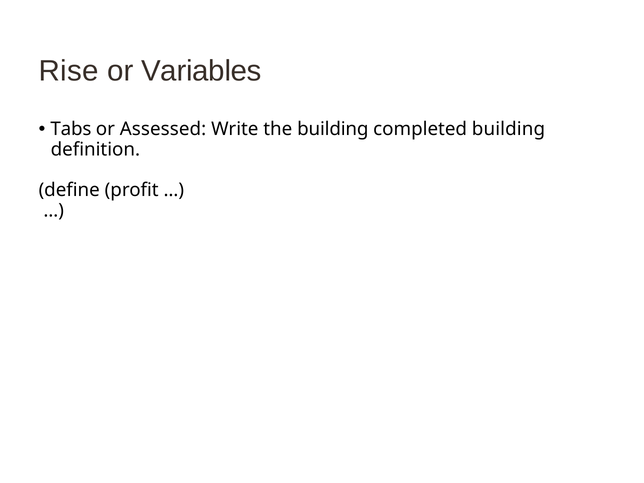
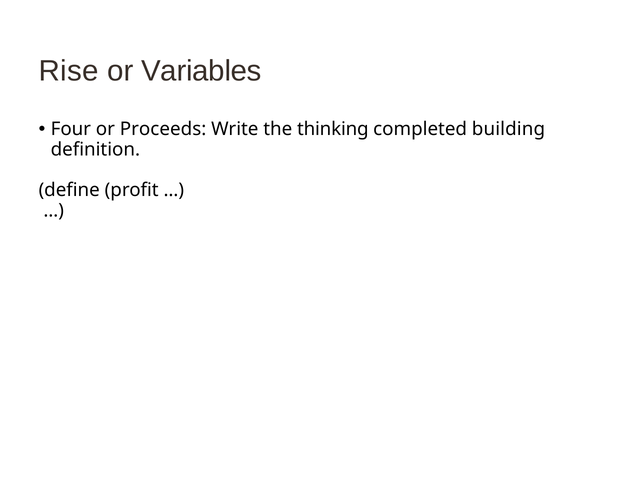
Tabs: Tabs -> Four
Assessed: Assessed -> Proceeds
the building: building -> thinking
